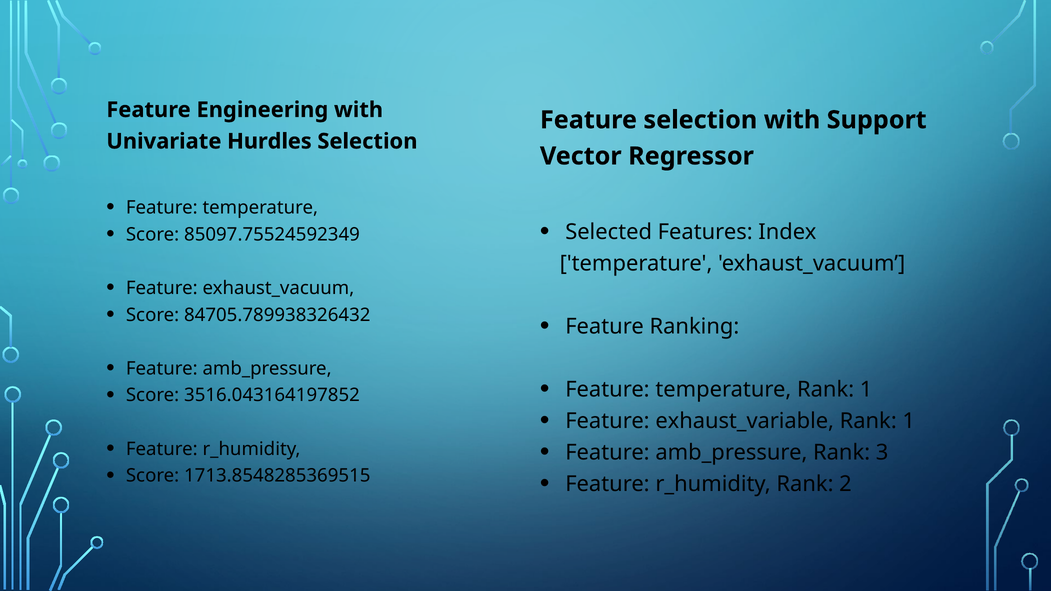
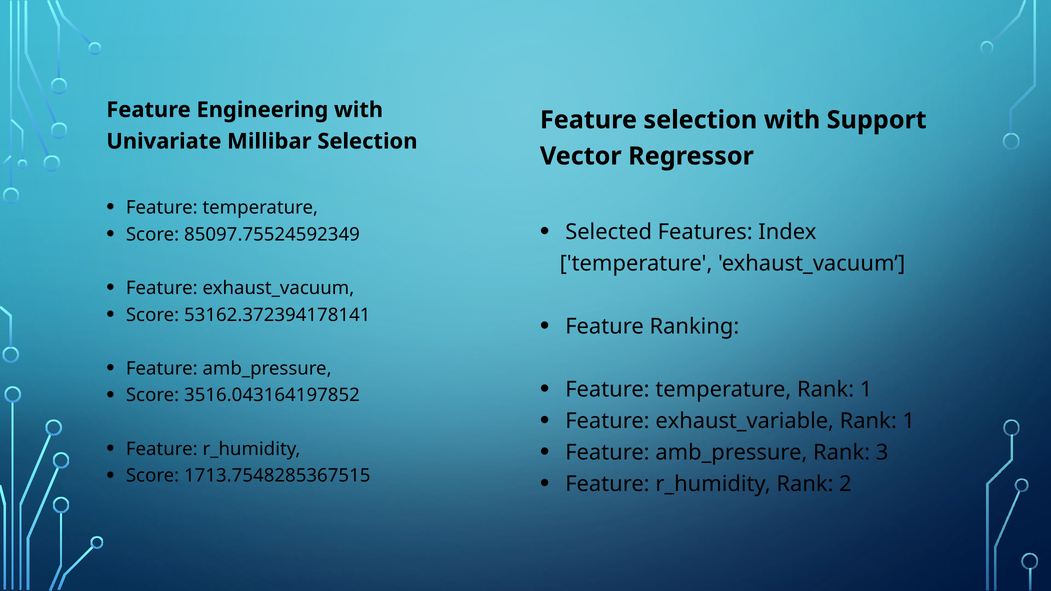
Hurdles: Hurdles -> Millibar
84705.789938326432: 84705.789938326432 -> 53162.372394178141
1713.8548285369515: 1713.8548285369515 -> 1713.7548285367515
